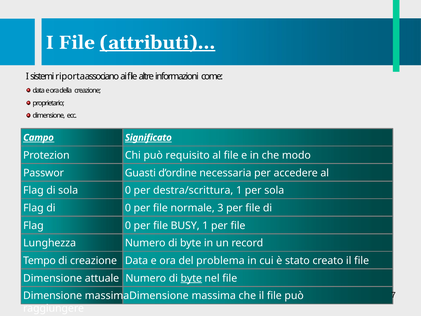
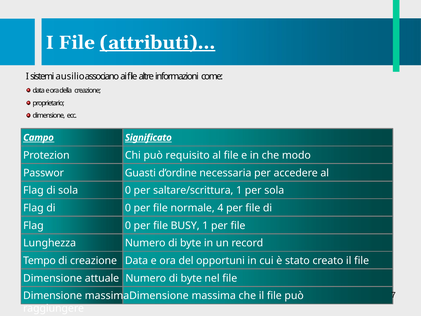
riporta: riporta -> ausilio
destra/scrittura: destra/scrittura -> saltare/scrittura
3: 3 -> 4
problema: problema -> opportuni
byte at (191, 278) underline: present -> none
